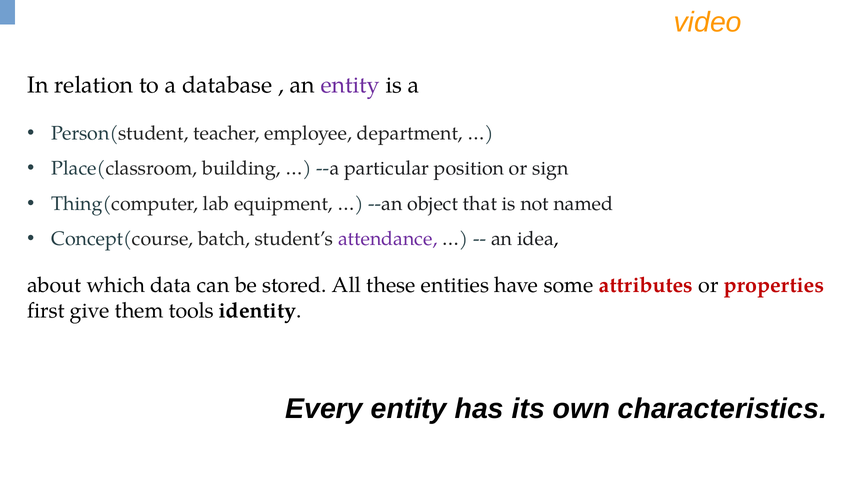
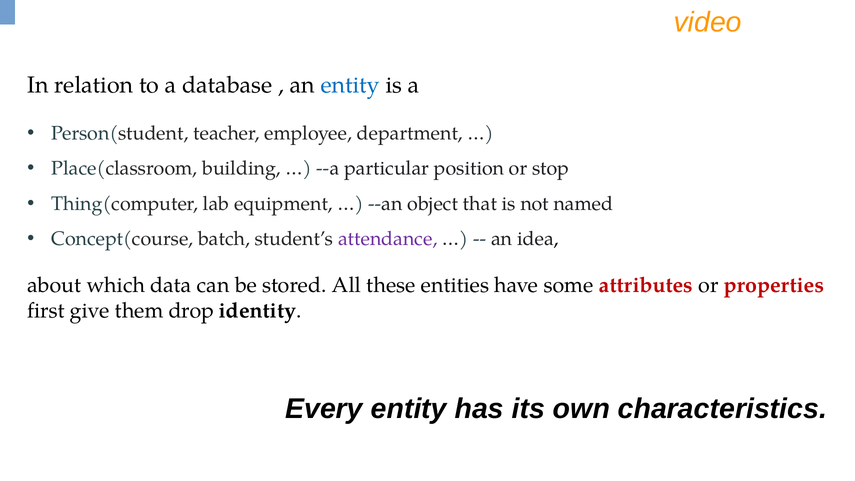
entity at (350, 85) colour: purple -> blue
sign: sign -> stop
tools: tools -> drop
